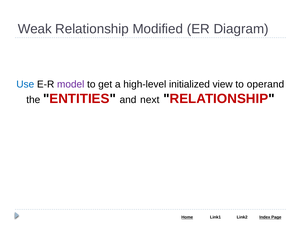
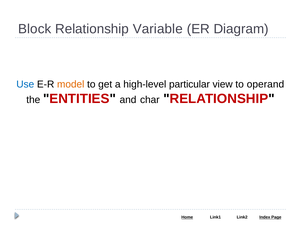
Weak: Weak -> Block
Modified: Modified -> Variable
model colour: purple -> orange
initialized: initialized -> particular
next: next -> char
